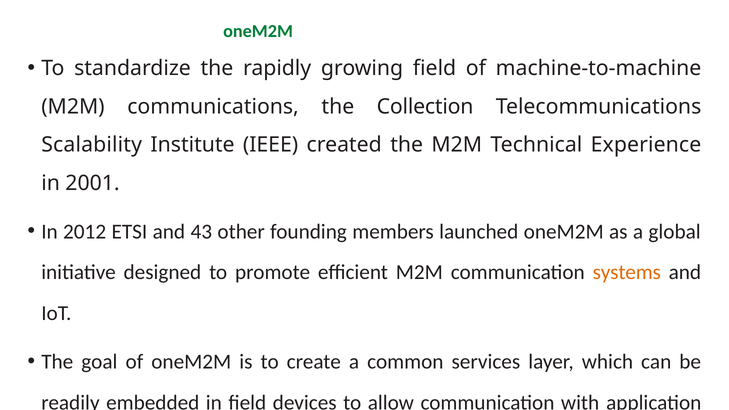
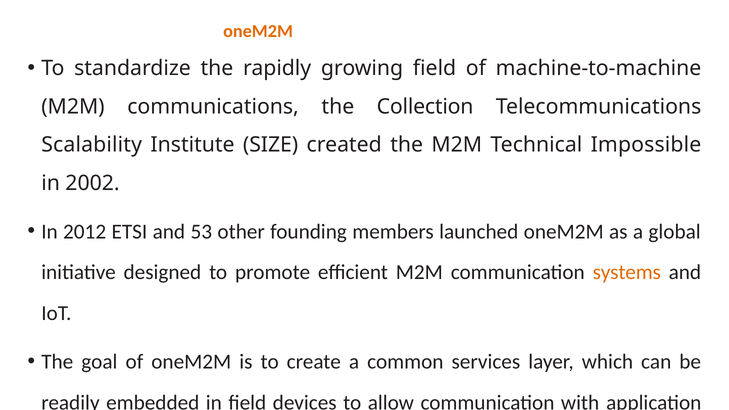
oneM2M at (258, 31) colour: green -> orange
IEEE: IEEE -> SIZE
Experience: Experience -> Impossible
2001: 2001 -> 2002
43: 43 -> 53
